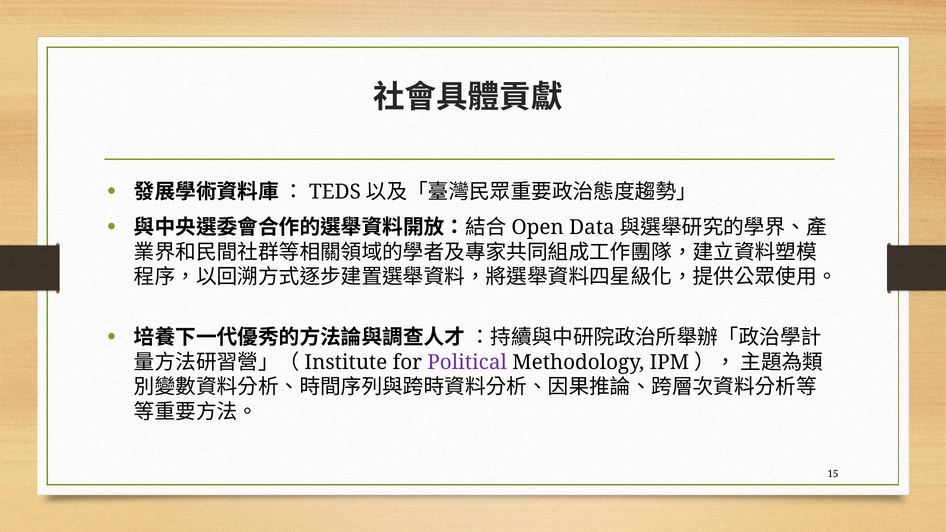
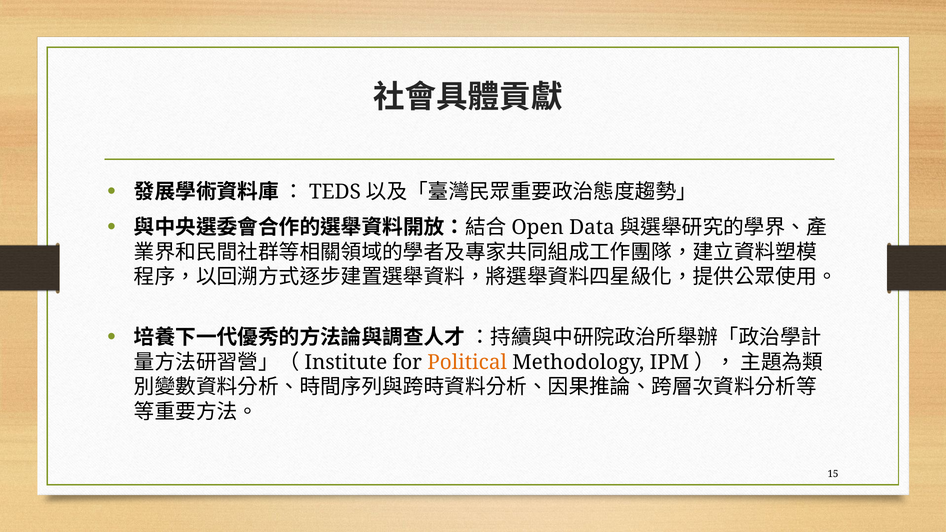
Political colour: purple -> orange
